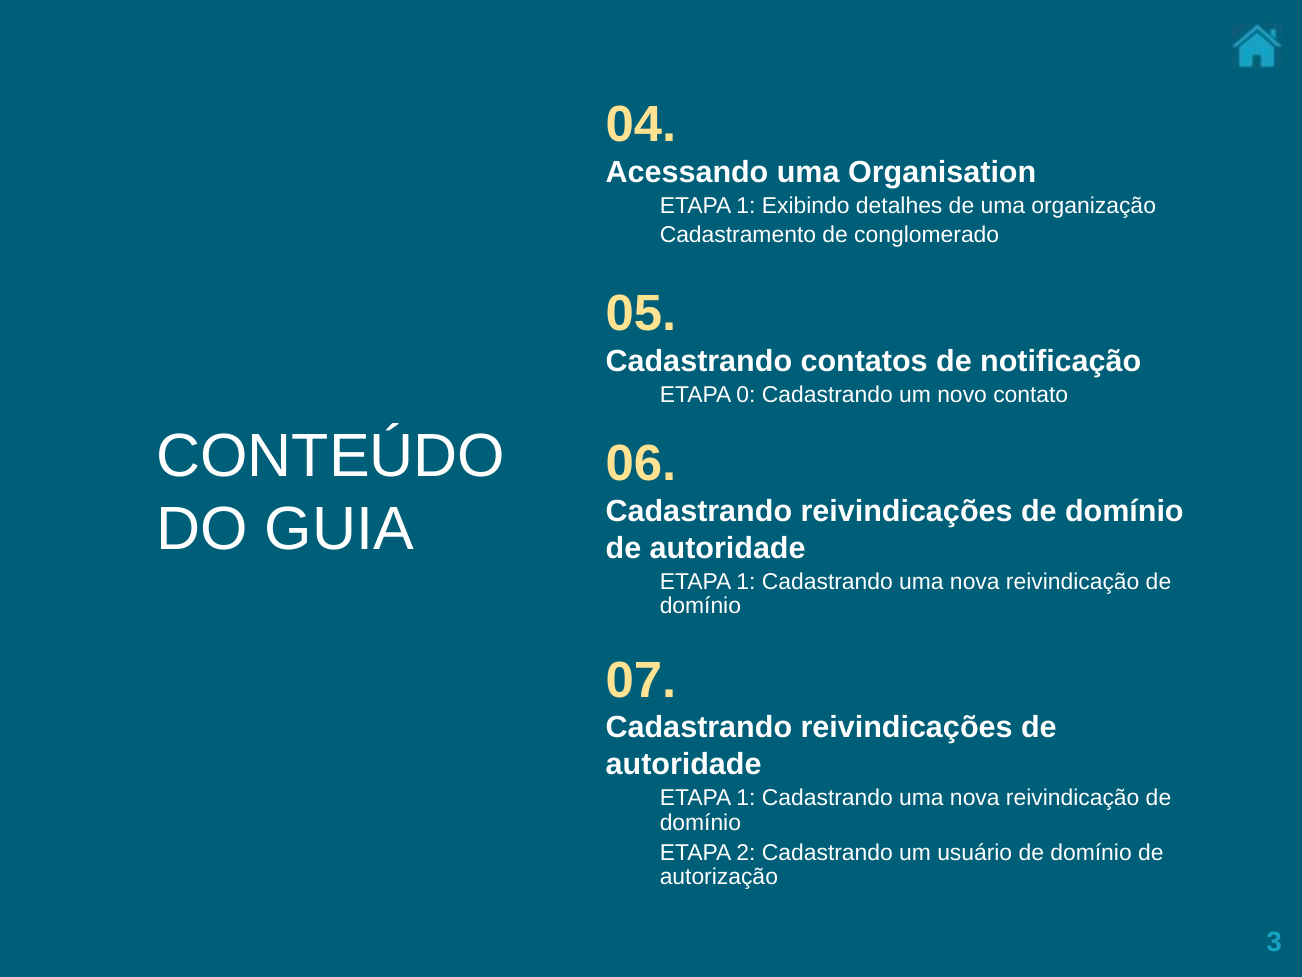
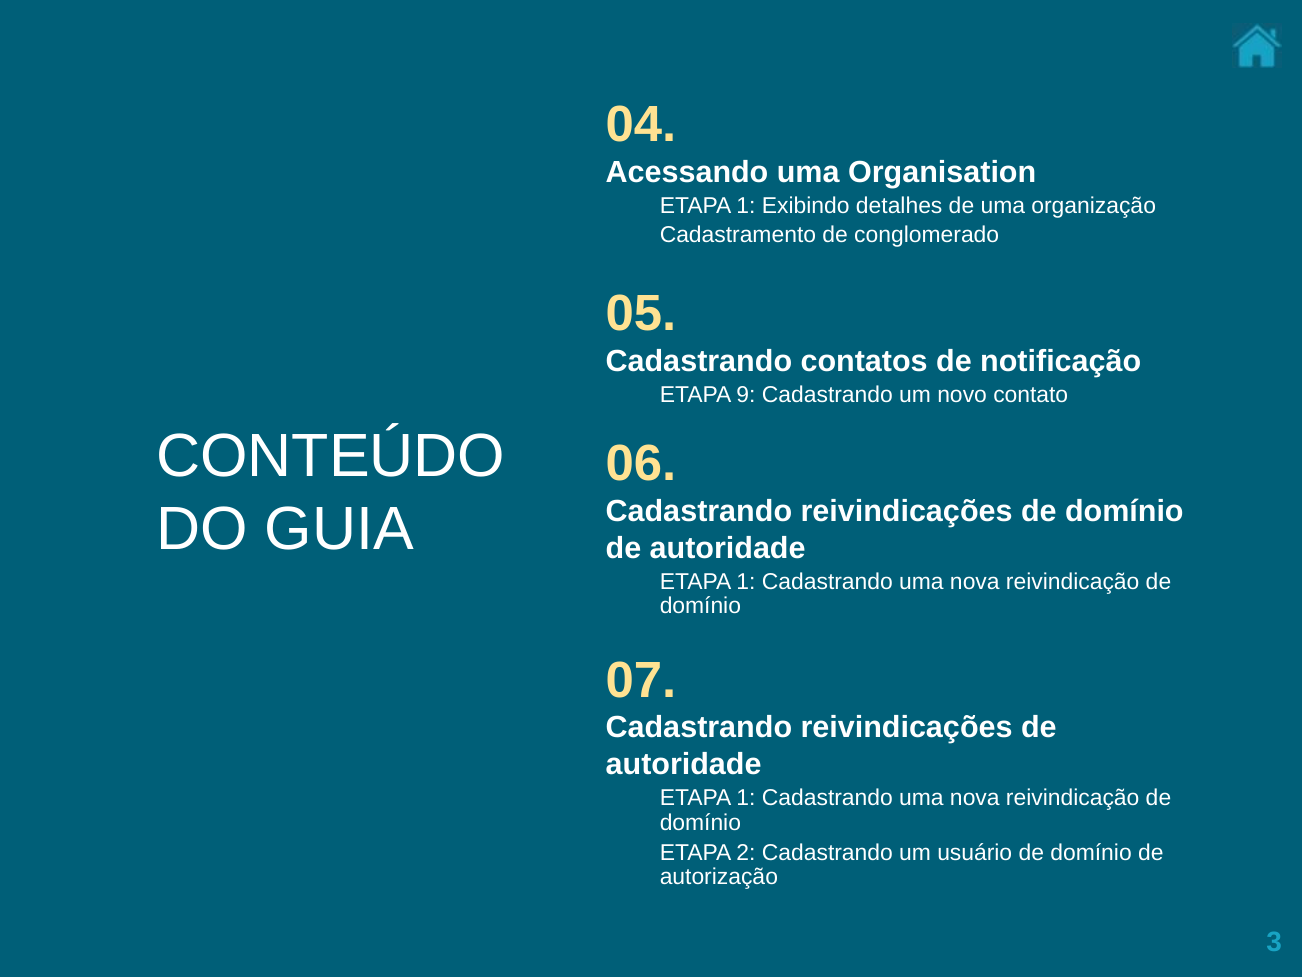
0: 0 -> 9
